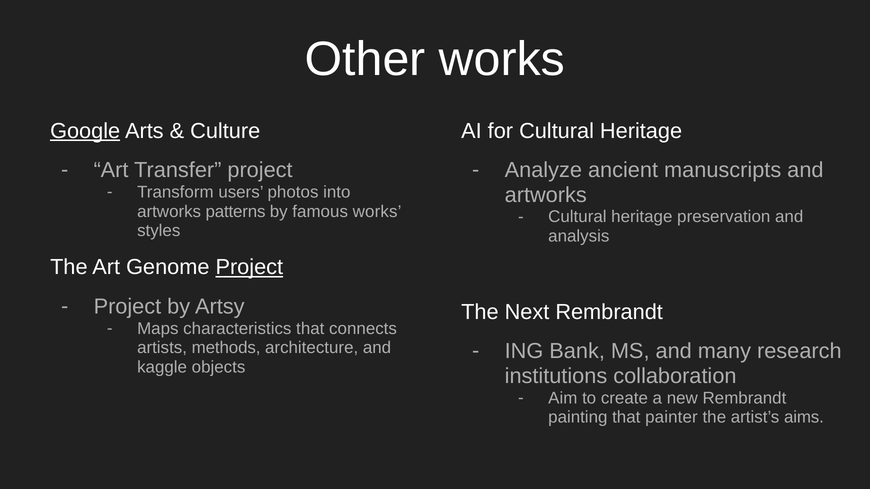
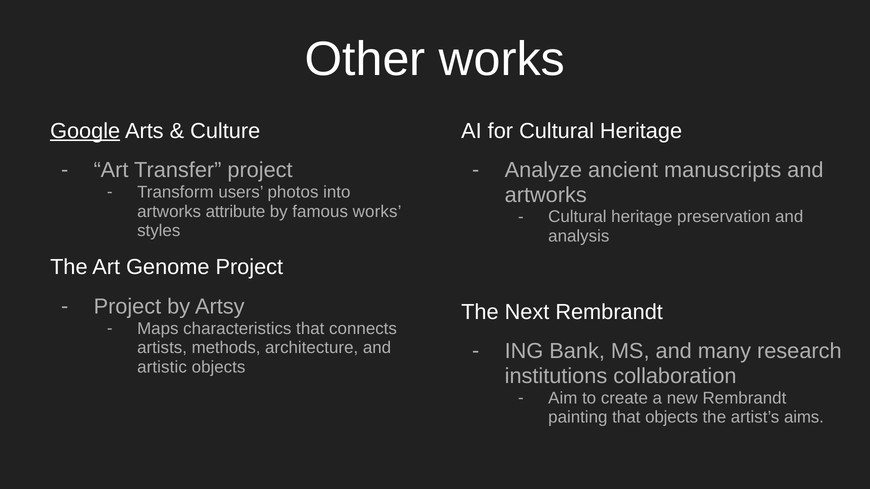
patterns: patterns -> attribute
Project at (249, 268) underline: present -> none
kaggle: kaggle -> artistic
that painter: painter -> objects
